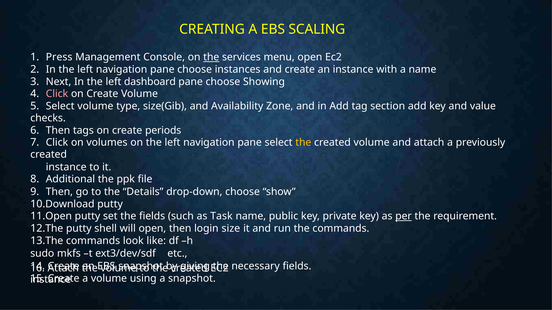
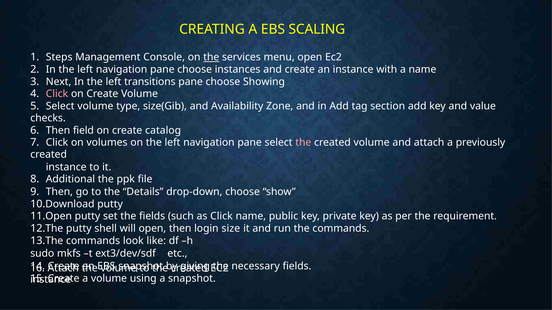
Press: Press -> Steps
dashboard: dashboard -> transitions
tags: tags -> field
periods: periods -> catalog
the at (303, 143) colour: yellow -> pink
as Task: Task -> Click
per underline: present -> none
